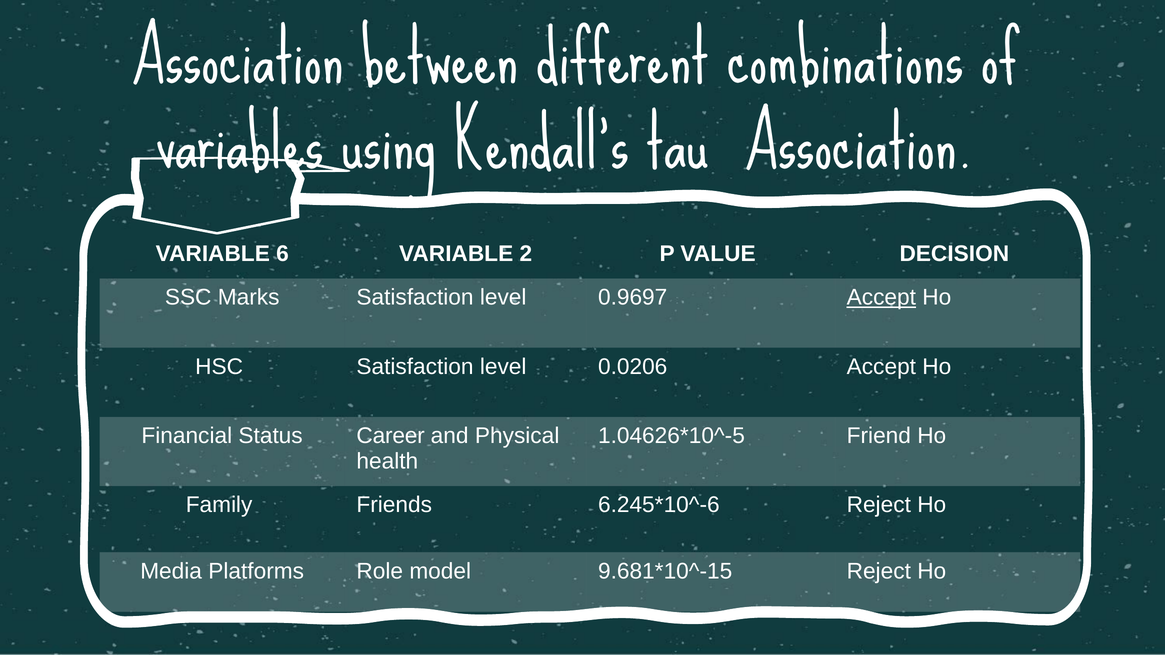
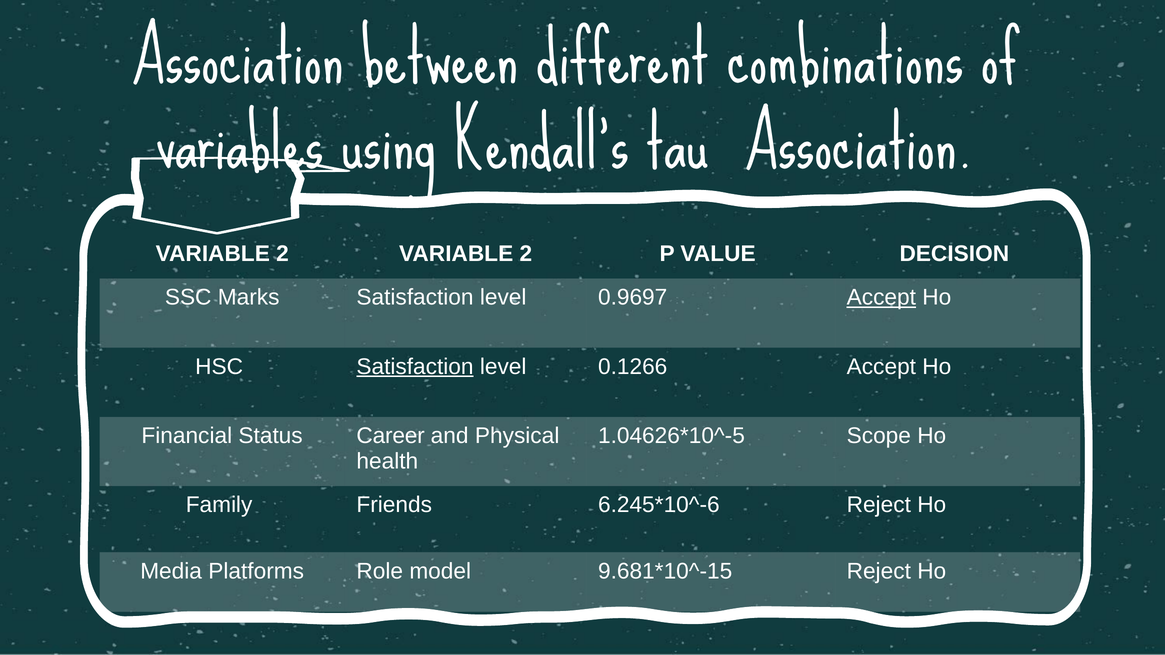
6 at (282, 254): 6 -> 2
Satisfaction at (415, 367) underline: none -> present
0.0206: 0.0206 -> 0.1266
Friend: Friend -> Scope
